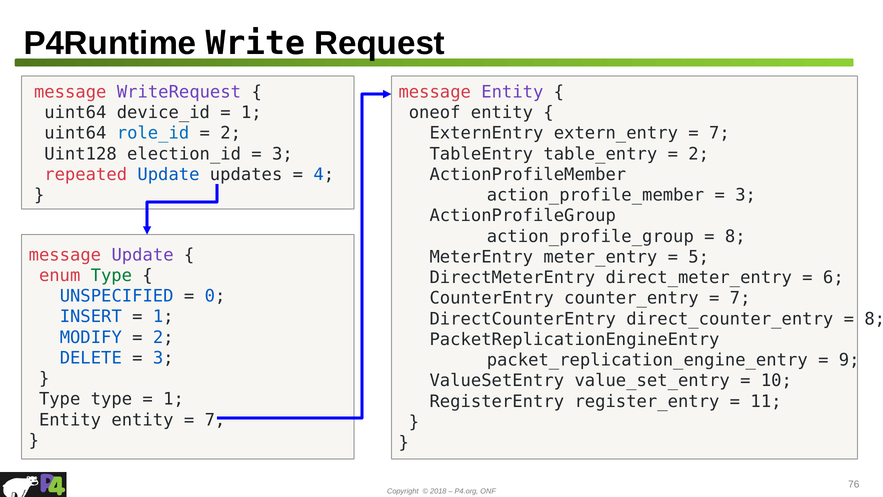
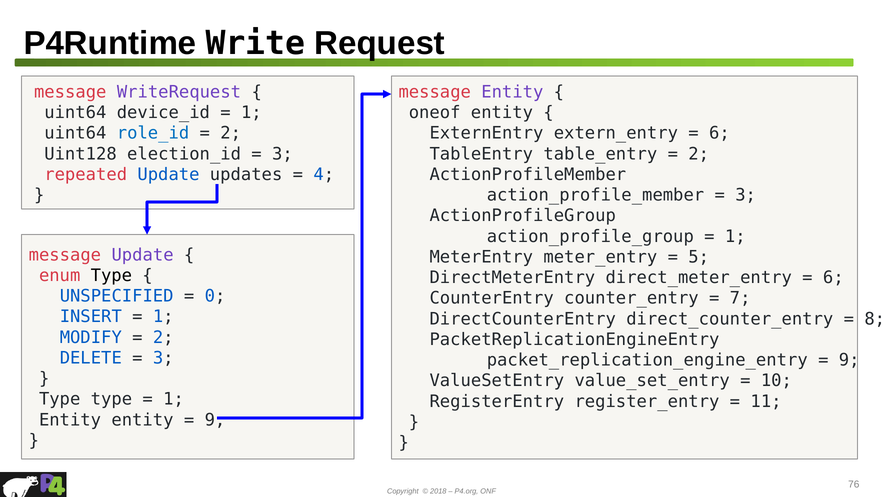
7 at (719, 133): 7 -> 6
8 at (735, 236): 8 -> 1
Type at (111, 275) colour: green -> black
7 at (215, 420): 7 -> 9
